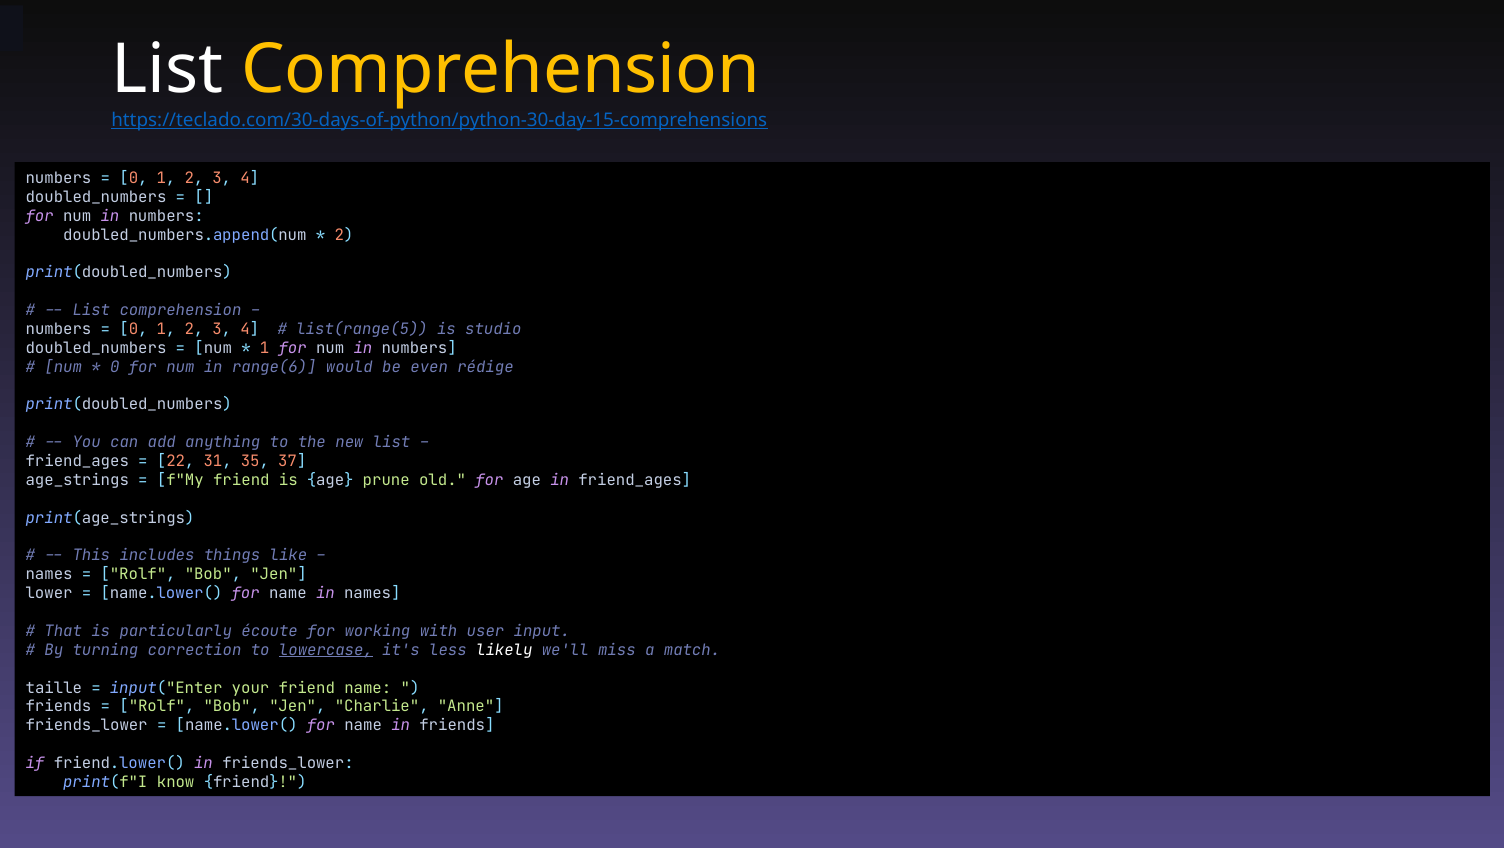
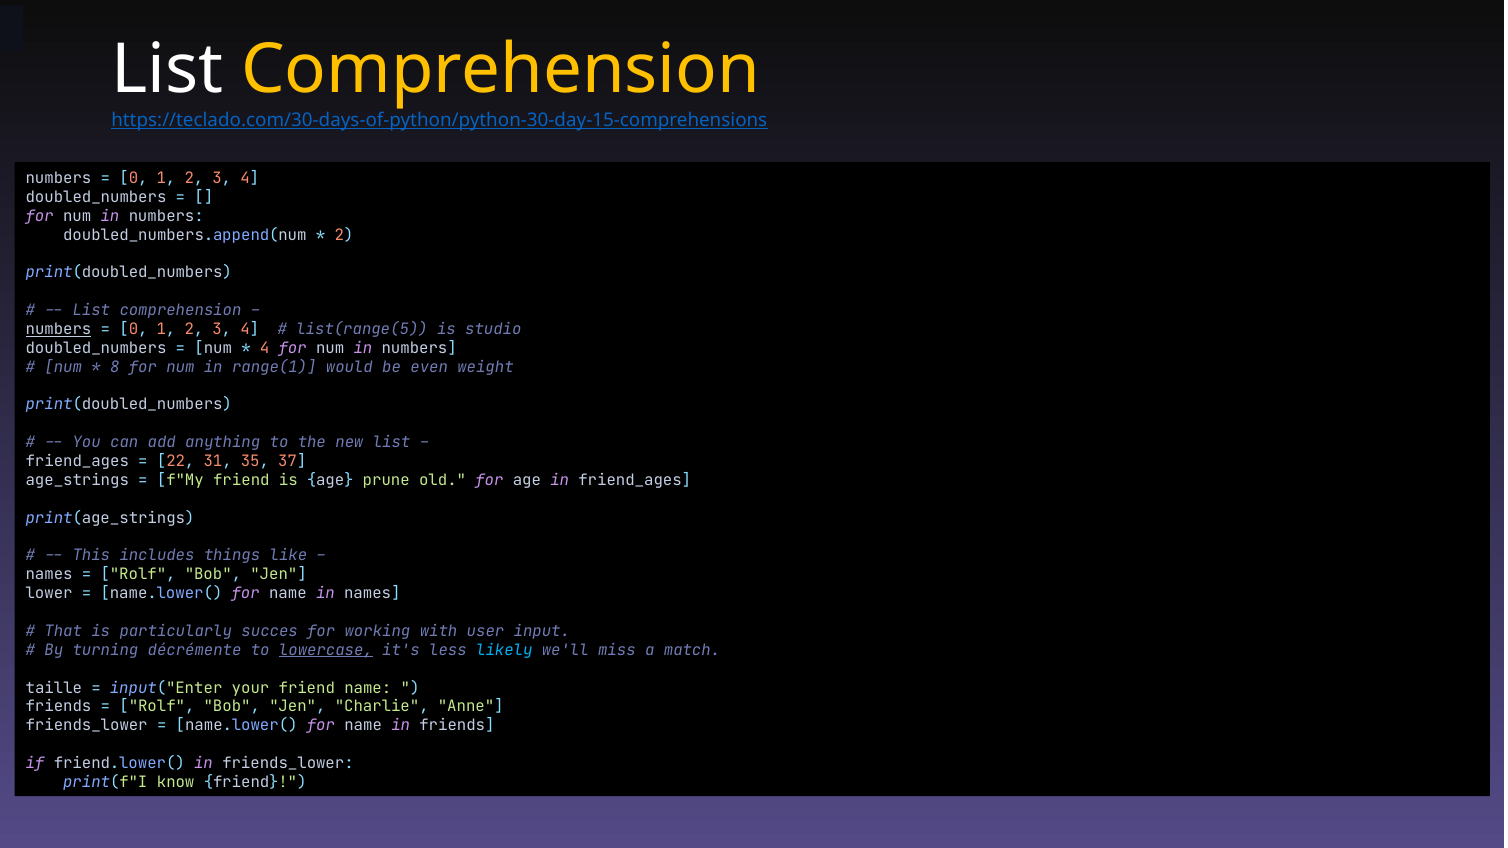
numbers at (59, 329) underline: none -> present
1 at (265, 348): 1 -> 4
0 at (115, 367): 0 -> 8
range(6: range(6 -> range(1
rédige: rédige -> weight
écoute: écoute -> succes
correction: correction -> décrémente
likely colour: white -> light blue
